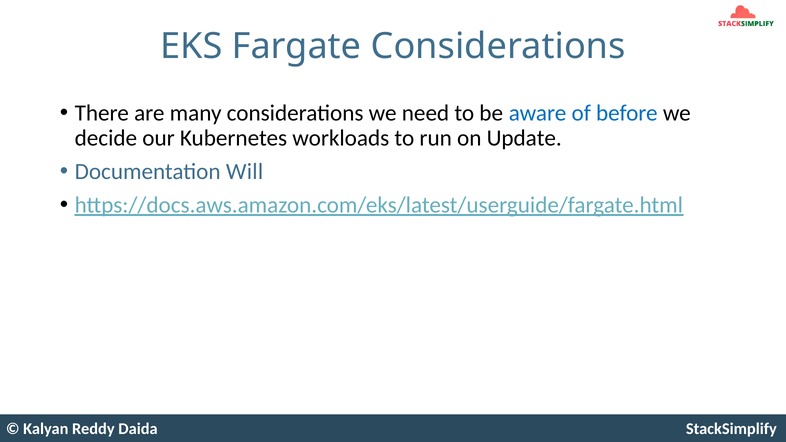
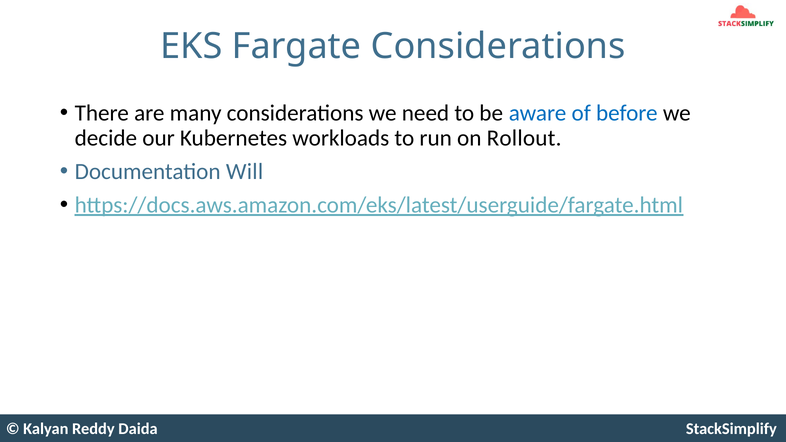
Update: Update -> Rollout
